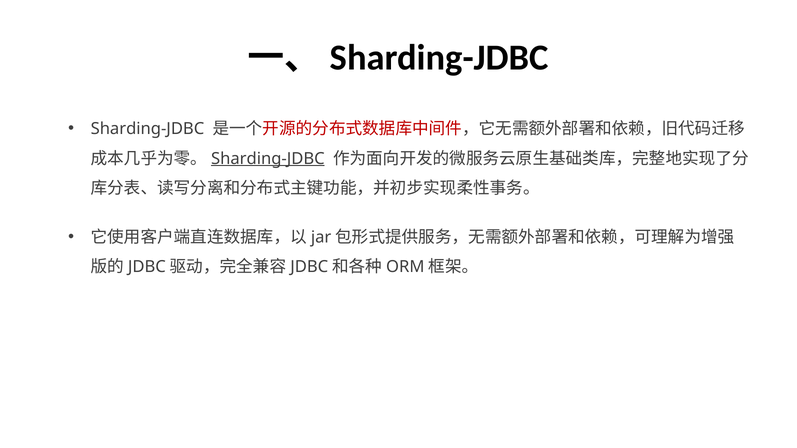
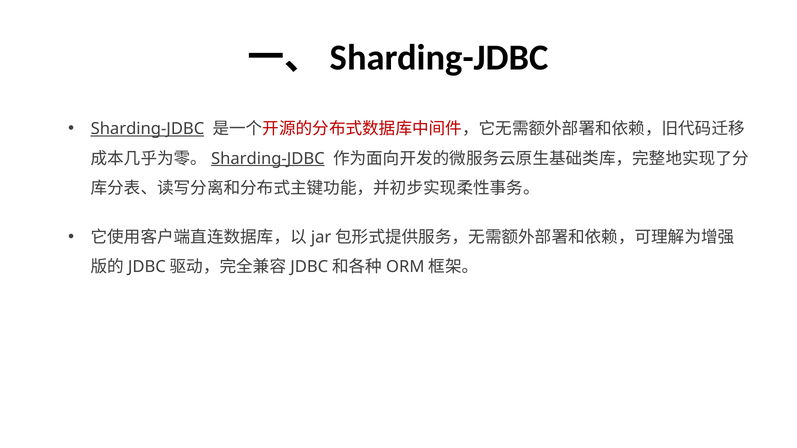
Sharding-JDBC at (147, 129) underline: none -> present
